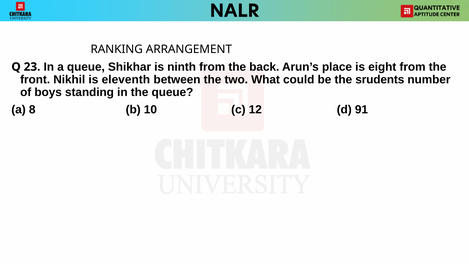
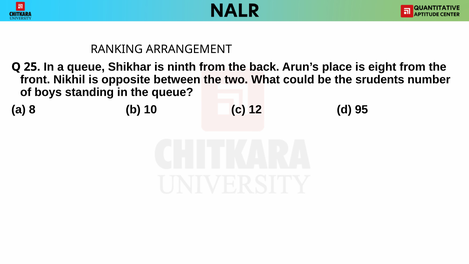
23: 23 -> 25
eleventh: eleventh -> opposite
91: 91 -> 95
